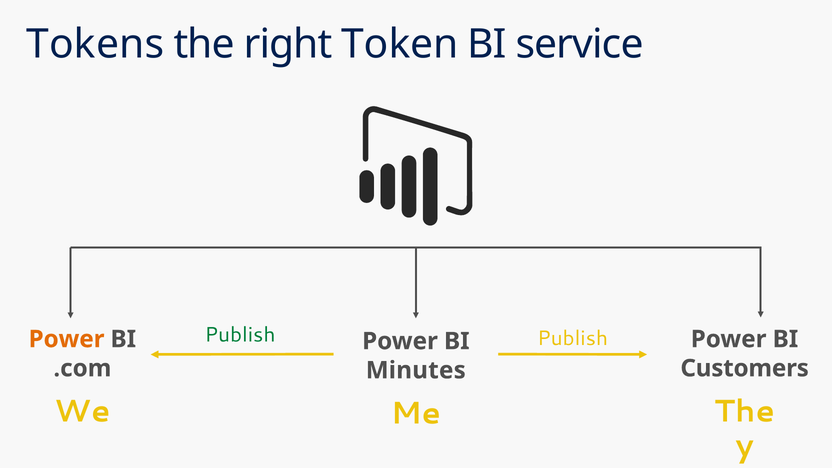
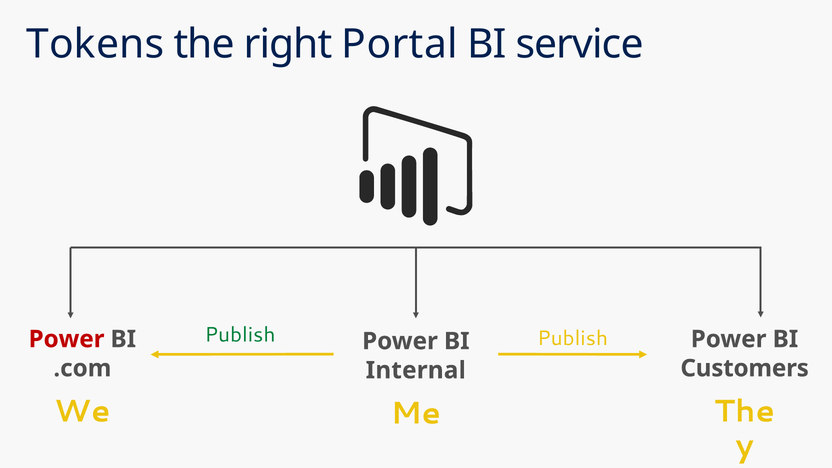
Token: Token -> Portal
Power at (67, 339) colour: orange -> red
Minutes: Minutes -> Internal
